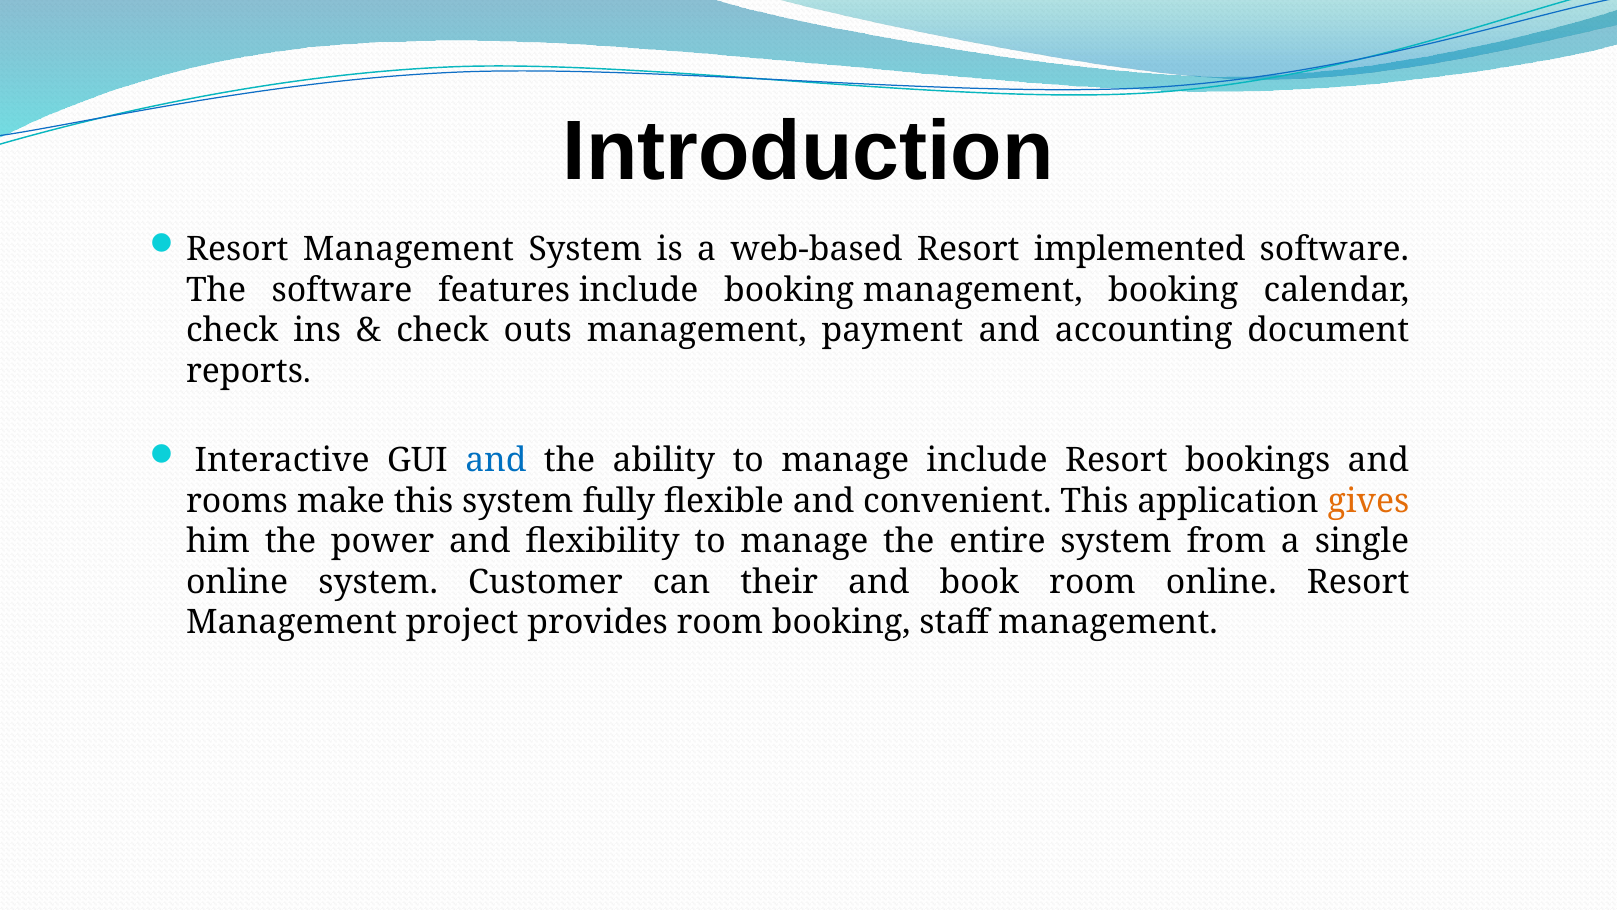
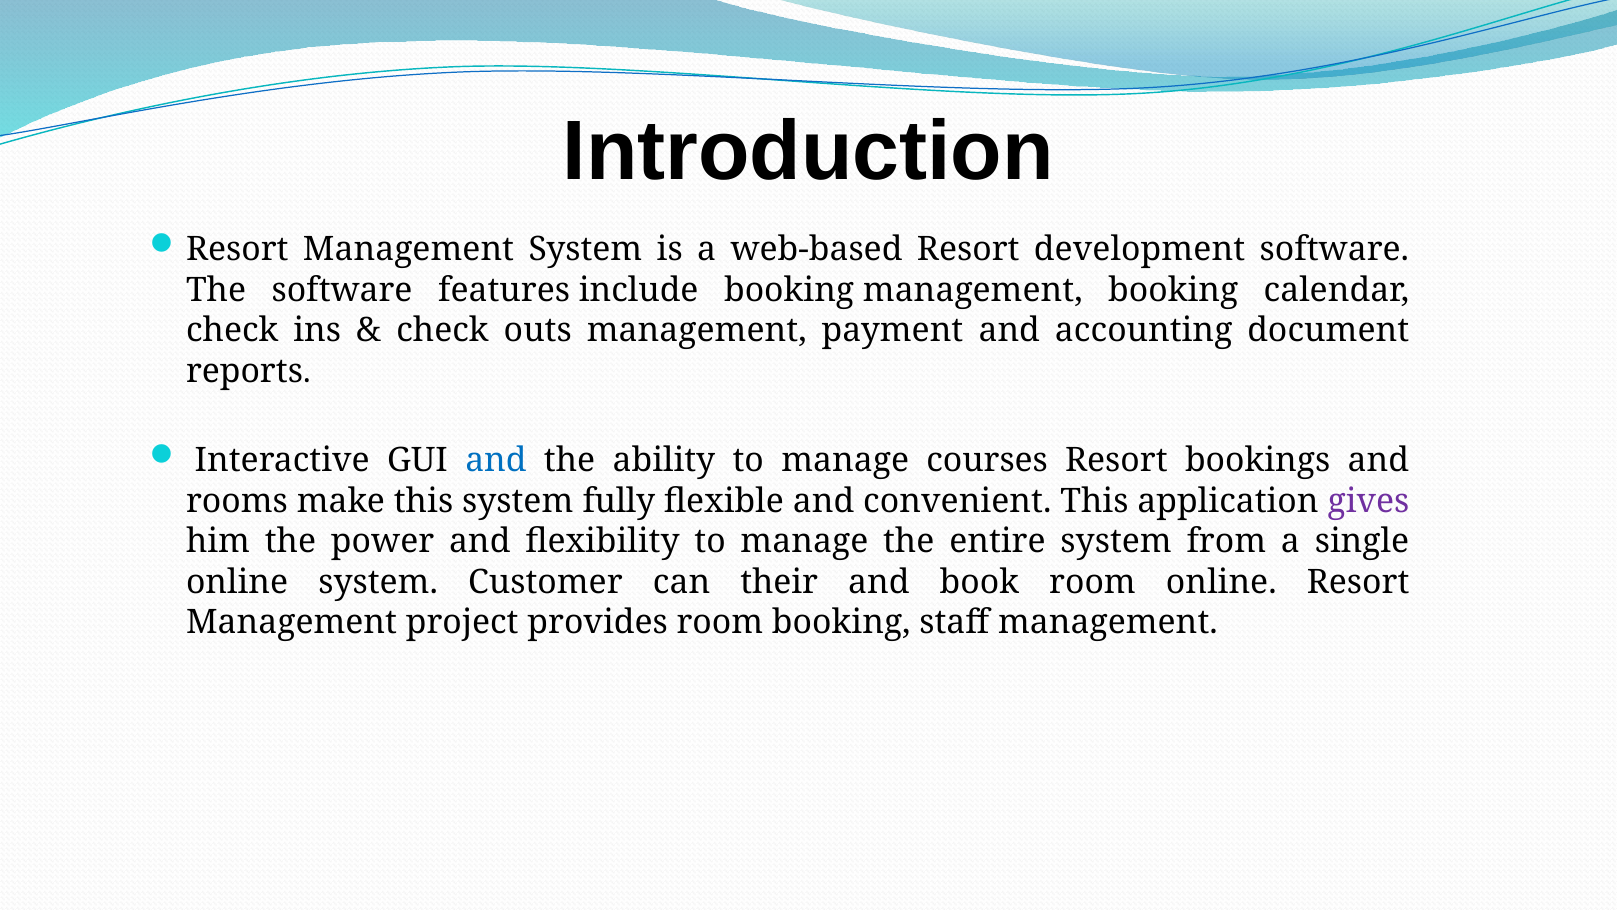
implemented: implemented -> development
manage include: include -> courses
gives colour: orange -> purple
